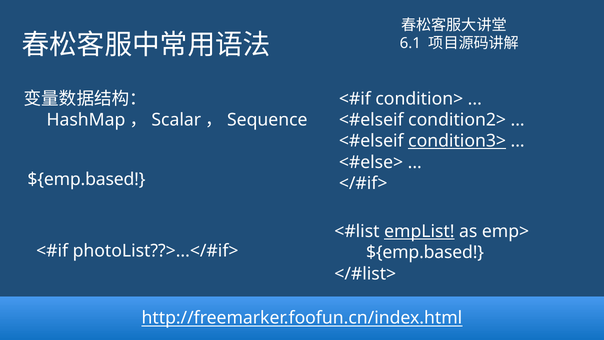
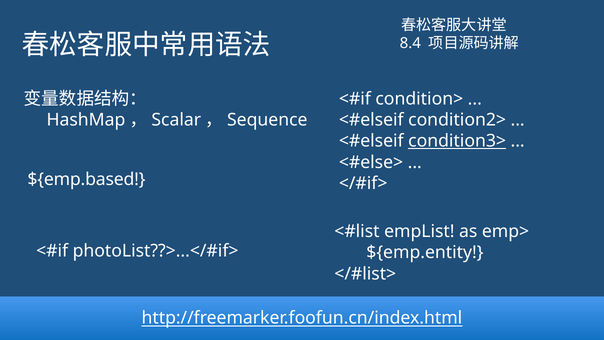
6.1: 6.1 -> 8.4
empList underline: present -> none
${emp.based at (425, 252): ${emp.based -> ${emp.entity
